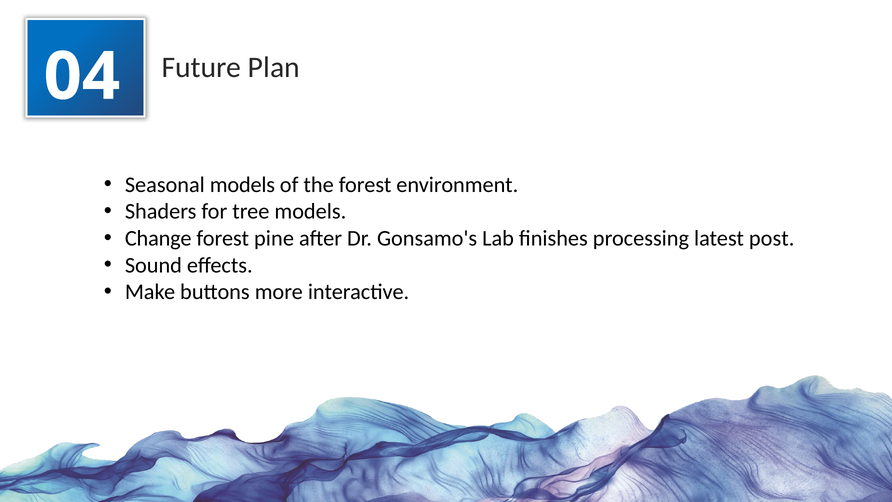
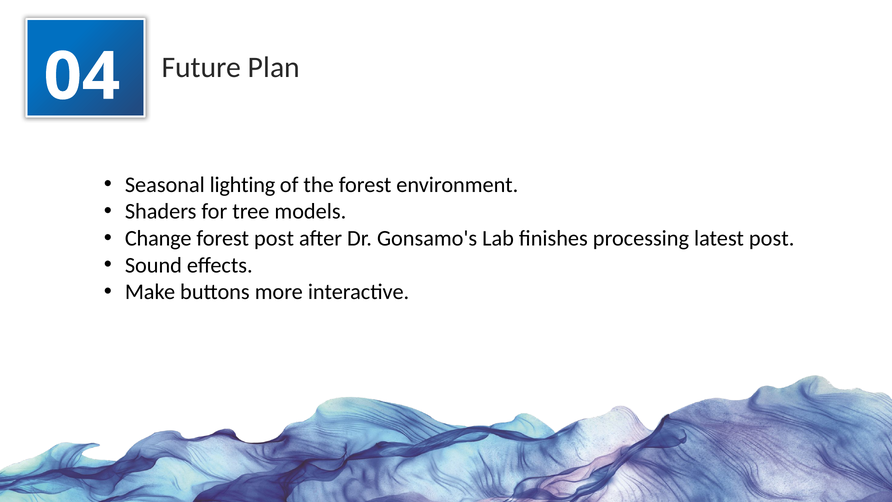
Seasonal models: models -> lighting
forest pine: pine -> post
